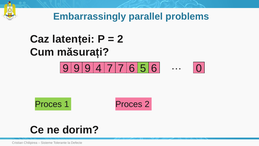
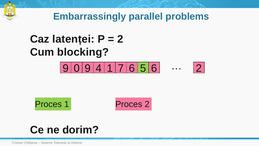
măsurați: măsurați -> blocking
9 at (77, 68): 9 -> 0
4 7: 7 -> 1
6 0: 0 -> 2
